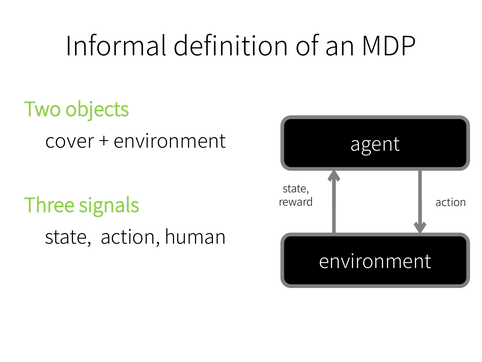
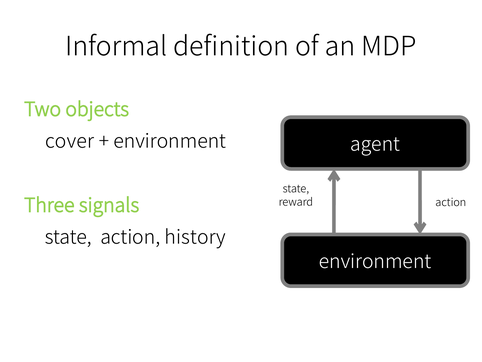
human: human -> history
